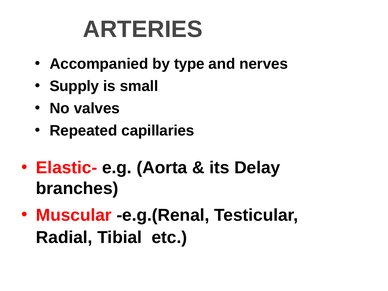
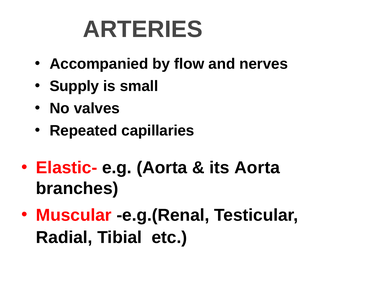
type: type -> flow
its Delay: Delay -> Aorta
